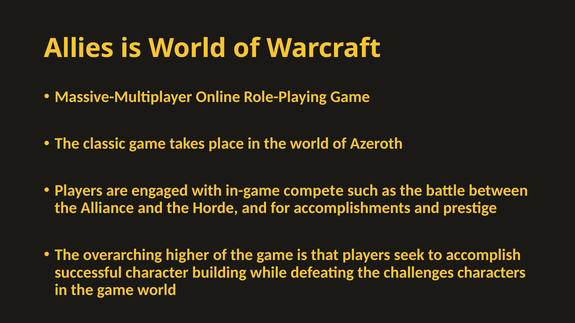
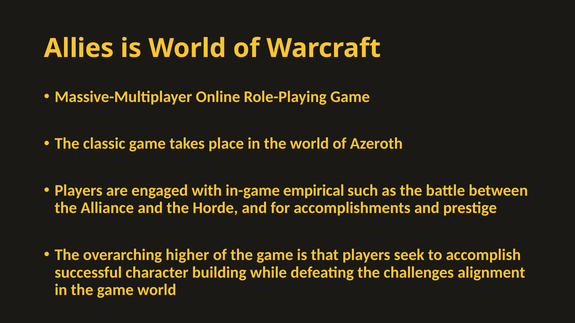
compete: compete -> empirical
characters: characters -> alignment
